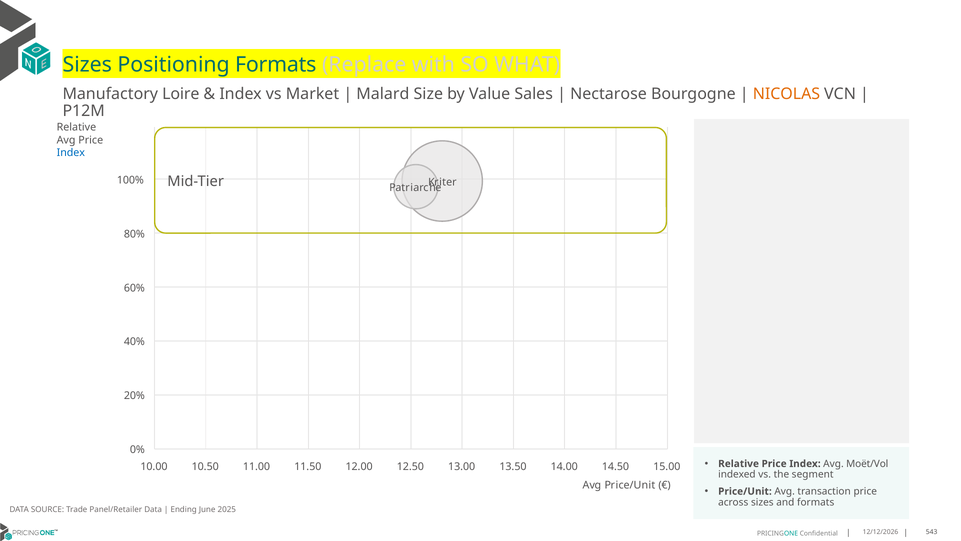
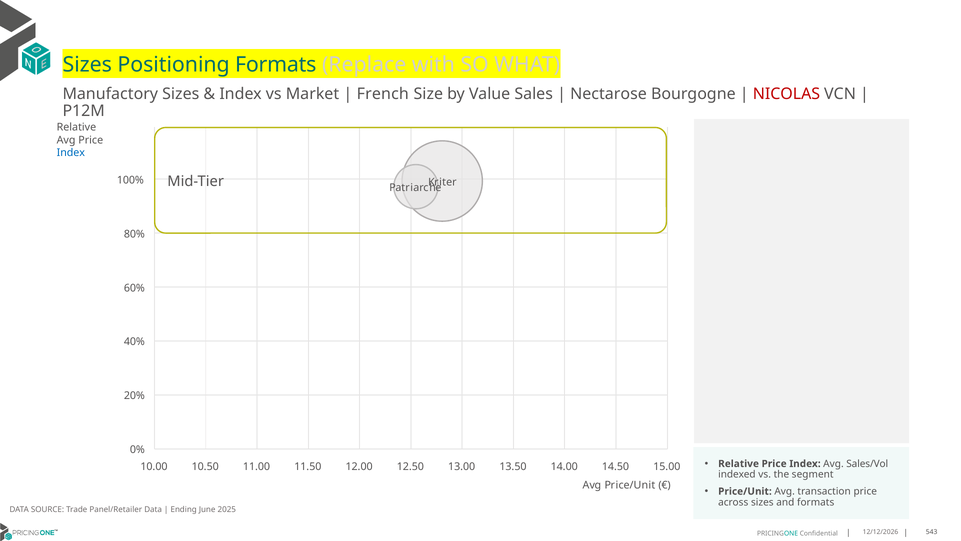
Manufactory Loire: Loire -> Sizes
Malard: Malard -> French
NICOLAS colour: orange -> red
Moët/Vol: Moët/Vol -> Sales/Vol
